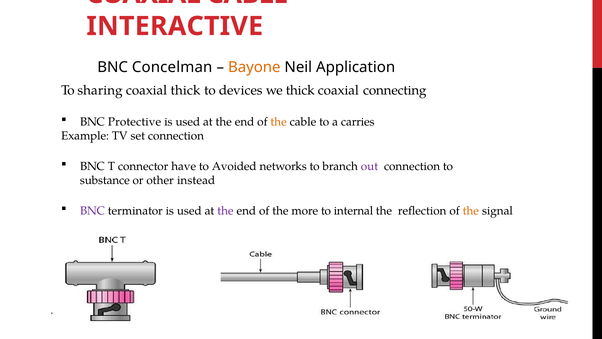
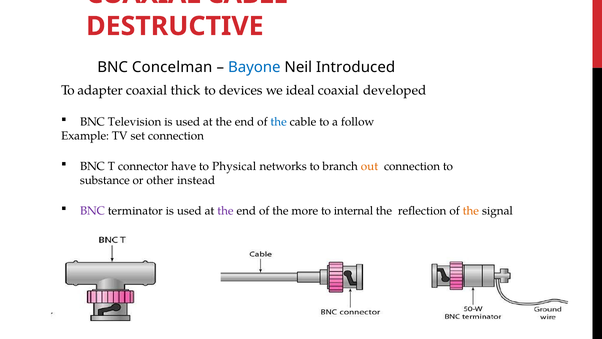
INTERACTIVE: INTERACTIVE -> DESTRUCTIVE
Bayone colour: orange -> blue
Application: Application -> Introduced
sharing: sharing -> adapter
we thick: thick -> ideal
connecting: connecting -> developed
Protective: Protective -> Television
the at (279, 122) colour: orange -> blue
carries: carries -> follow
Avoided: Avoided -> Physical
out colour: purple -> orange
